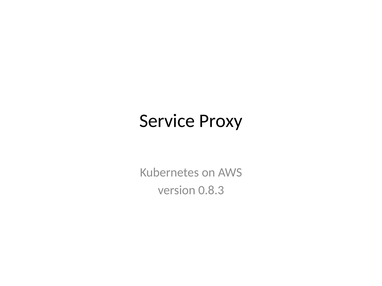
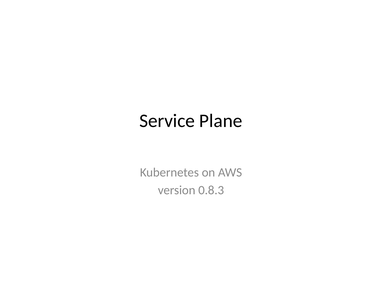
Proxy: Proxy -> Plane
